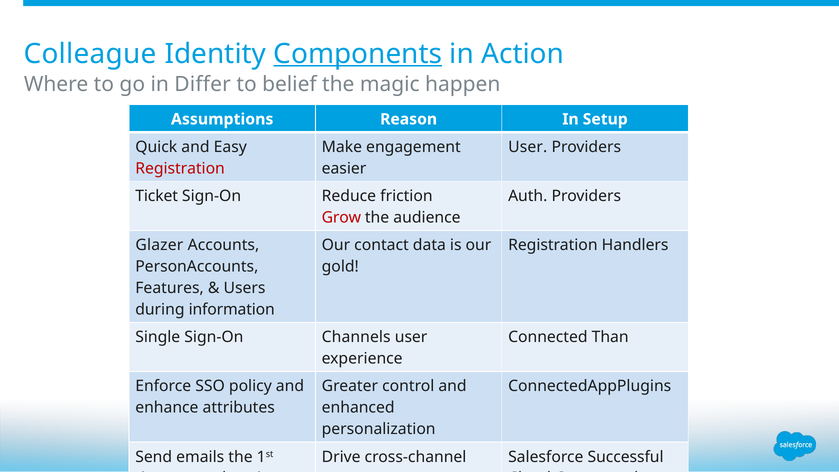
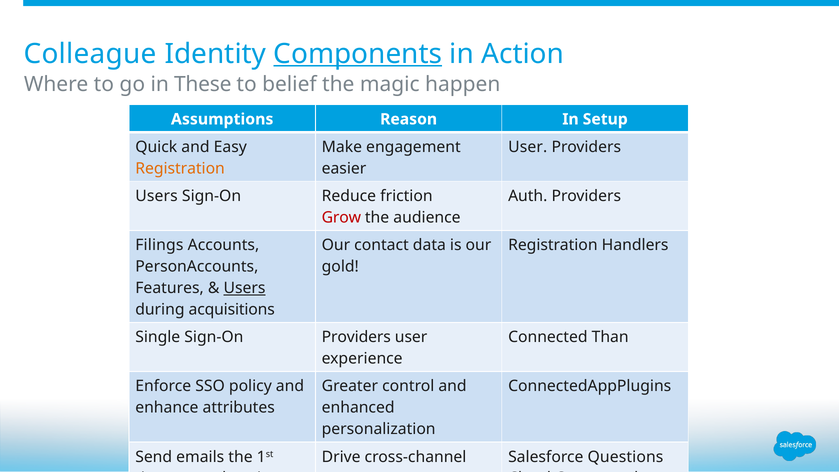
Differ: Differ -> These
Registration at (180, 168) colour: red -> orange
Ticket at (157, 196): Ticket -> Users
Glazer: Glazer -> Filings
Users at (245, 288) underline: none -> present
information: information -> acquisitions
Sign-On Channels: Channels -> Providers
Successful: Successful -> Questions
